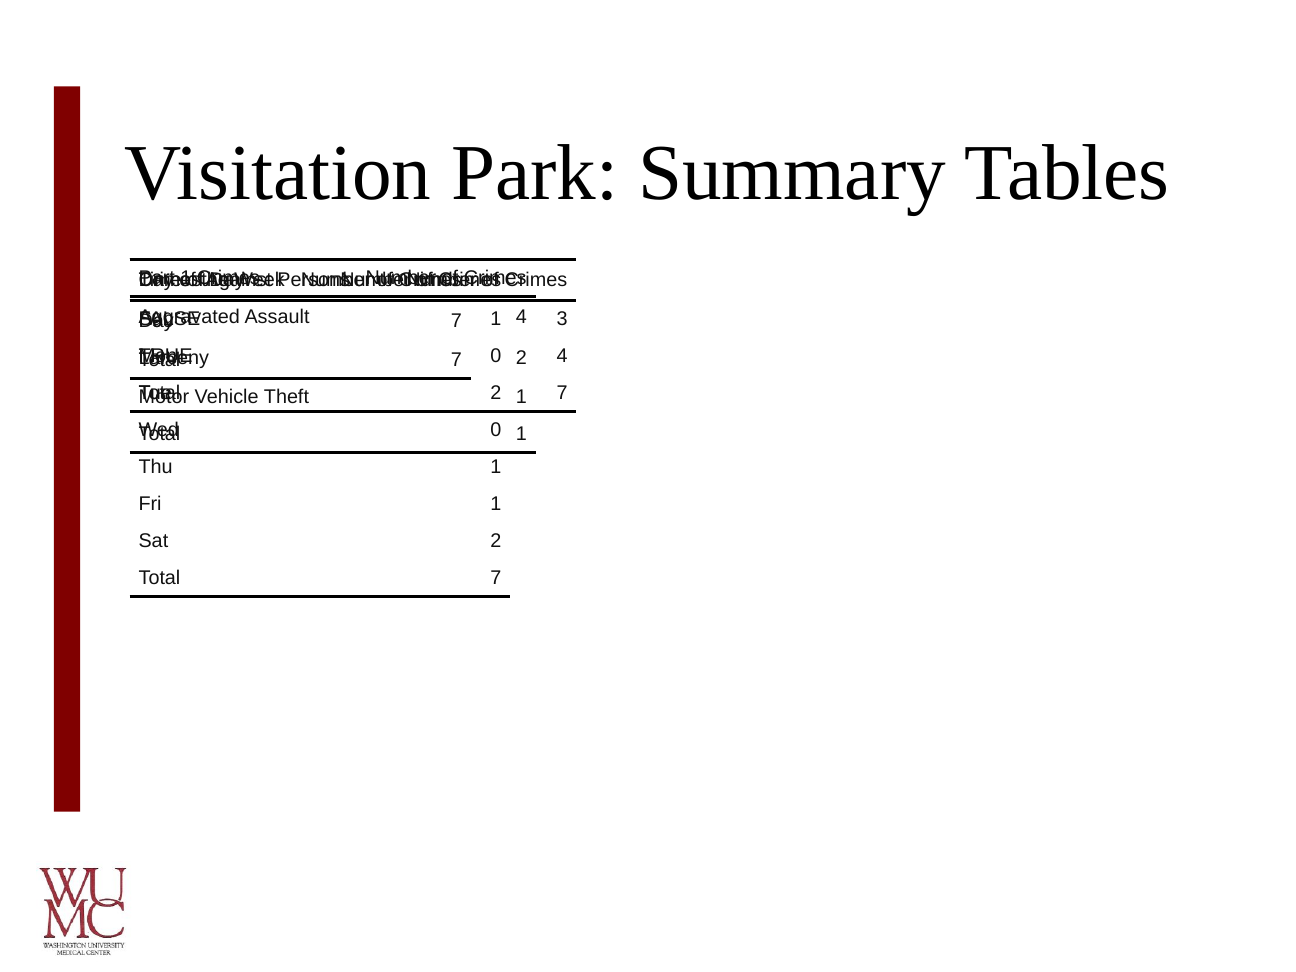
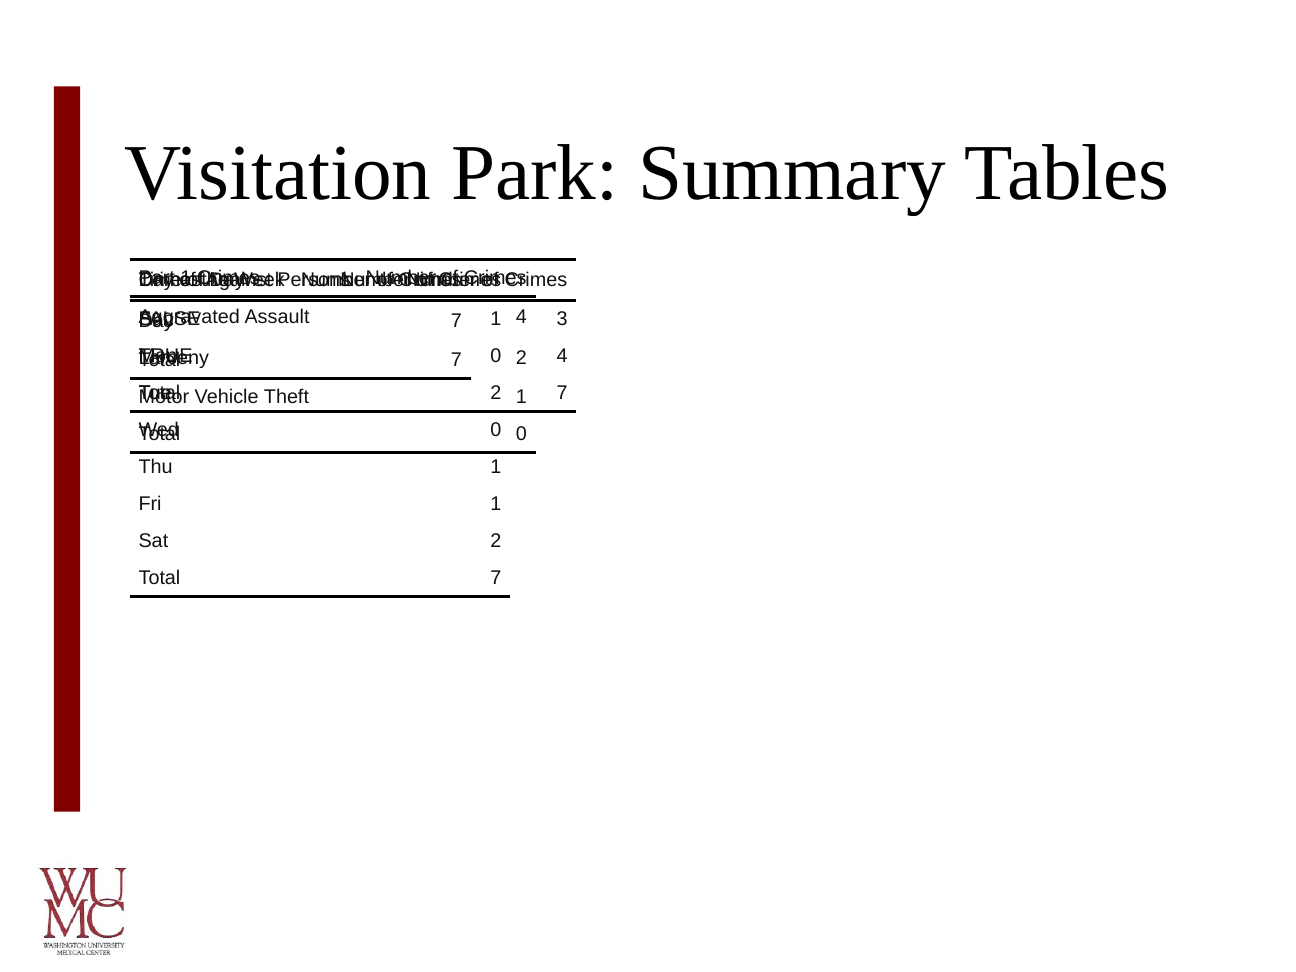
1 at (521, 434): 1 -> 0
